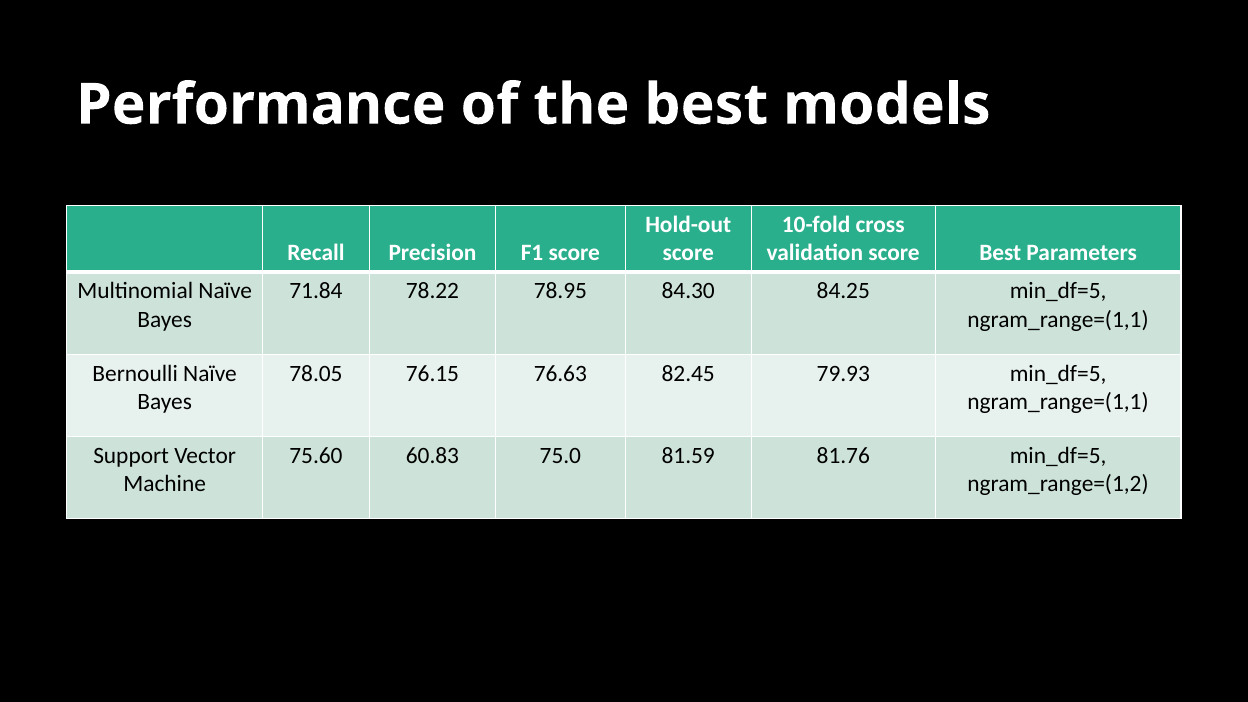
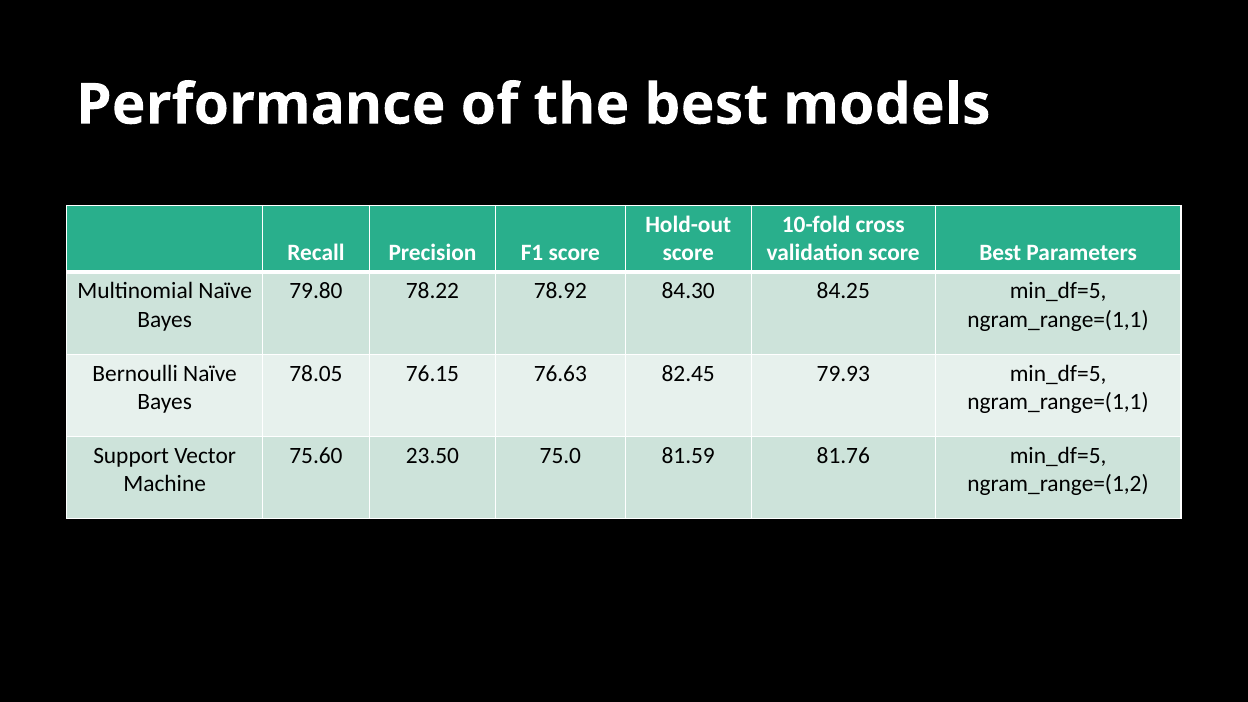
71.84: 71.84 -> 79.80
78.95: 78.95 -> 78.92
60.83: 60.83 -> 23.50
